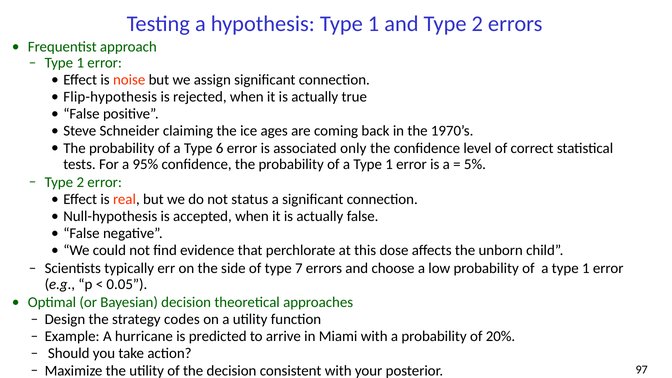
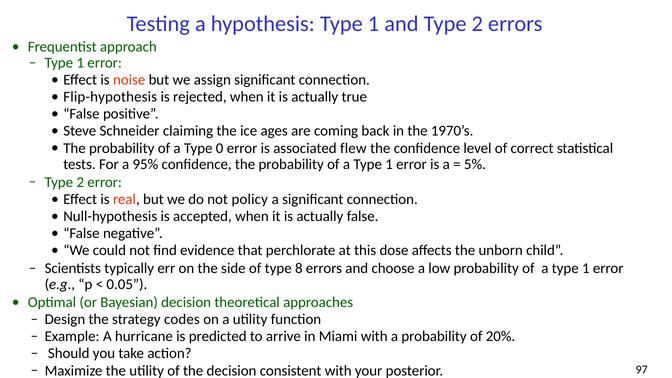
6: 6 -> 0
only: only -> flew
status: status -> policy
7: 7 -> 8
